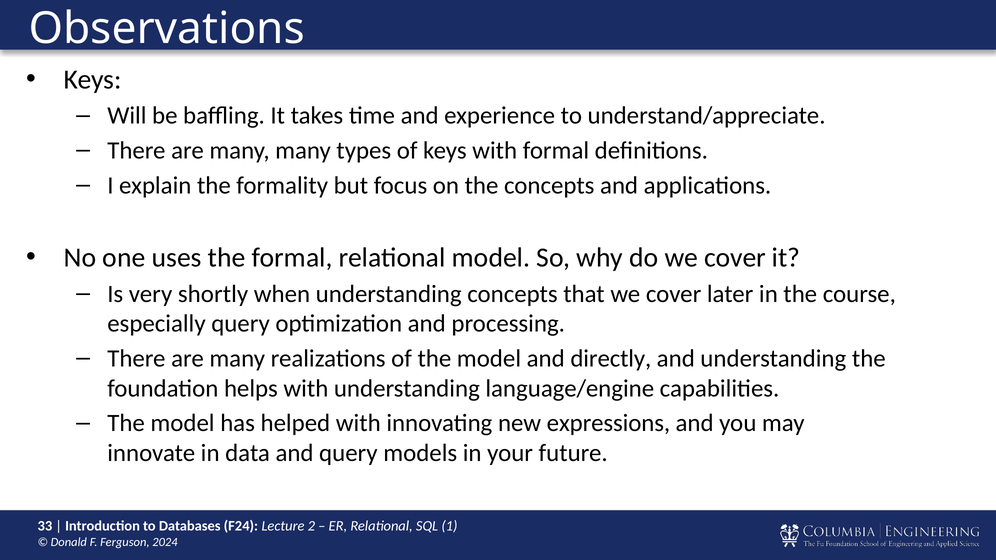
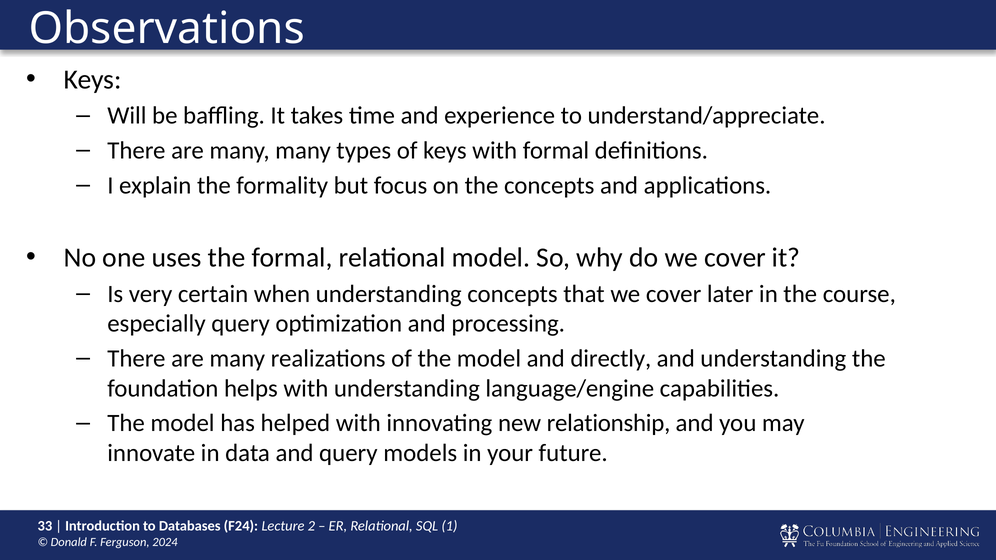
shortly: shortly -> certain
expressions: expressions -> relationship
